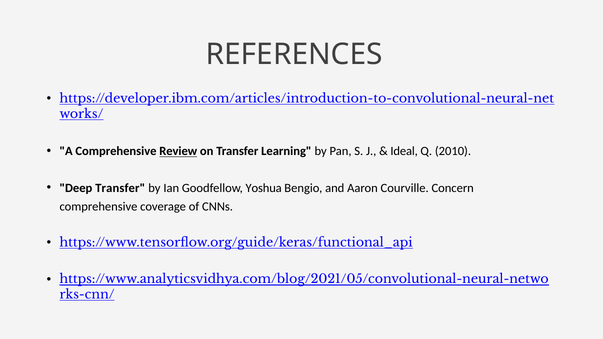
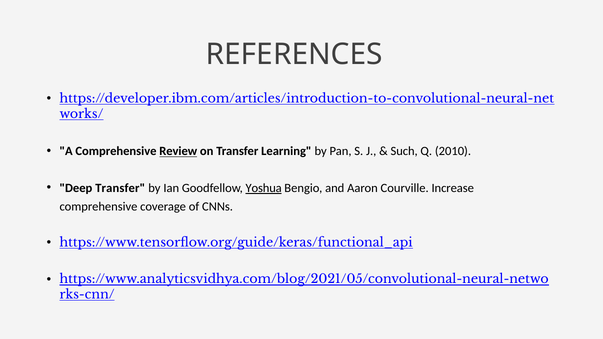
Ideal: Ideal -> Such
Yoshua underline: none -> present
Concern: Concern -> Increase
